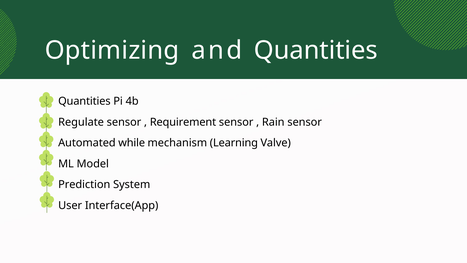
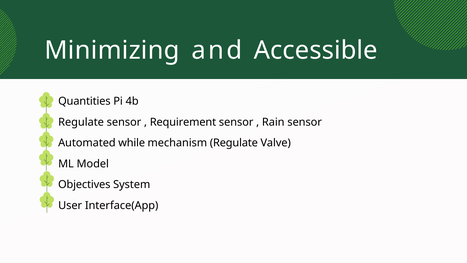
Optimizing: Optimizing -> Minimizing
and Quantities: Quantities -> Accessible
mechanism Learning: Learning -> Regulate
Prediction: Prediction -> Objectives
